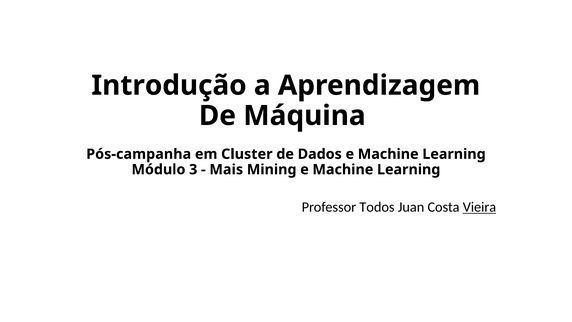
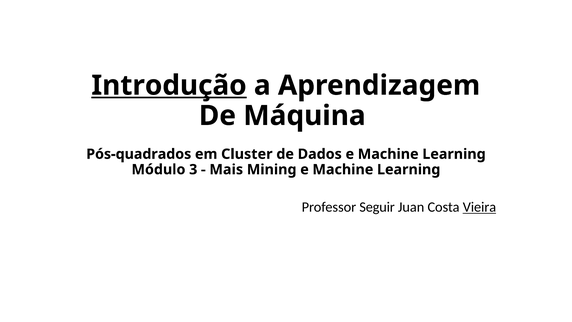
Introdução underline: none -> present
Pós-campanha: Pós-campanha -> Pós-quadrados
Todos: Todos -> Seguir
